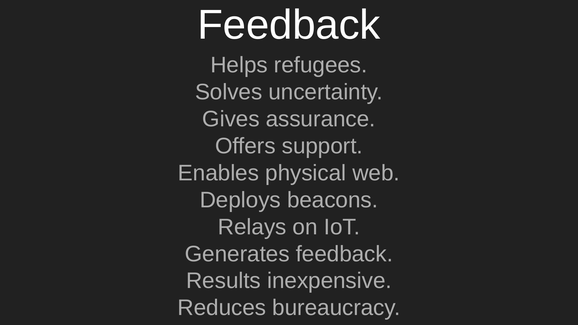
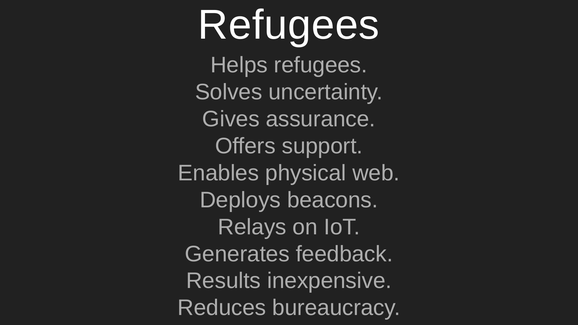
Feedback at (289, 25): Feedback -> Refugees
